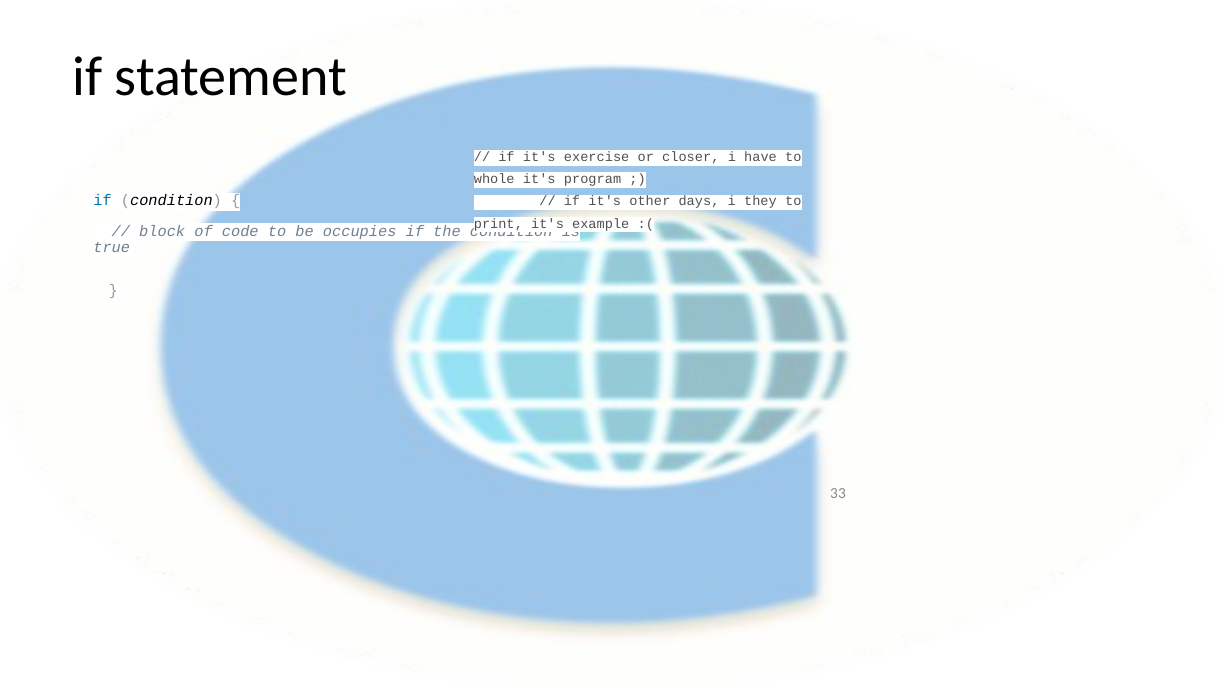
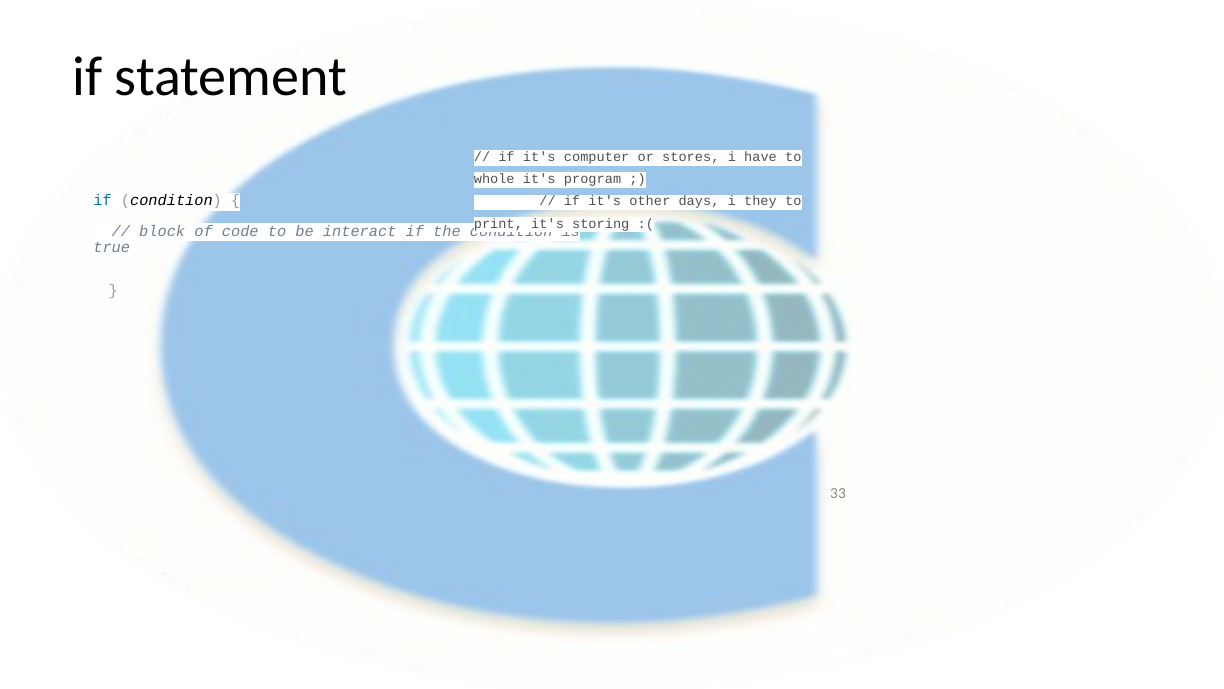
exercise: exercise -> computer
closer: closer -> stores
example: example -> storing
occupies: occupies -> interact
